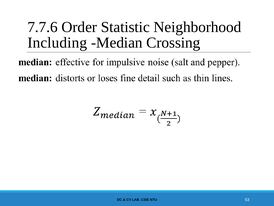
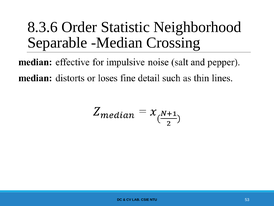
7.7.6: 7.7.6 -> 8.3.6
Including: Including -> Separable
